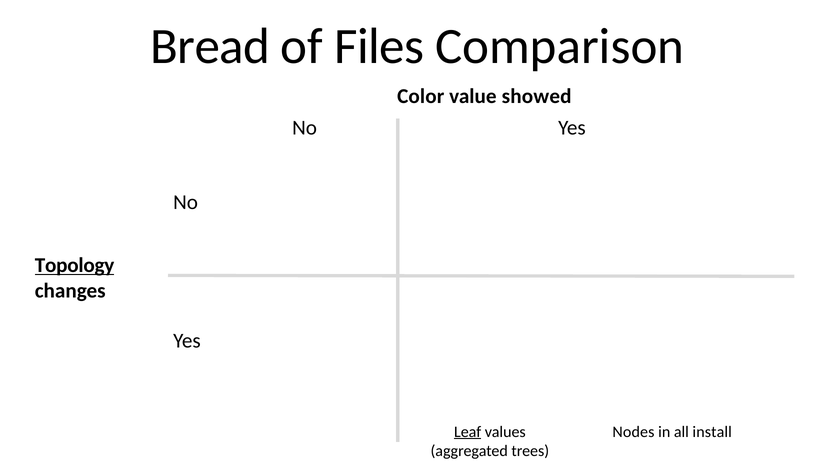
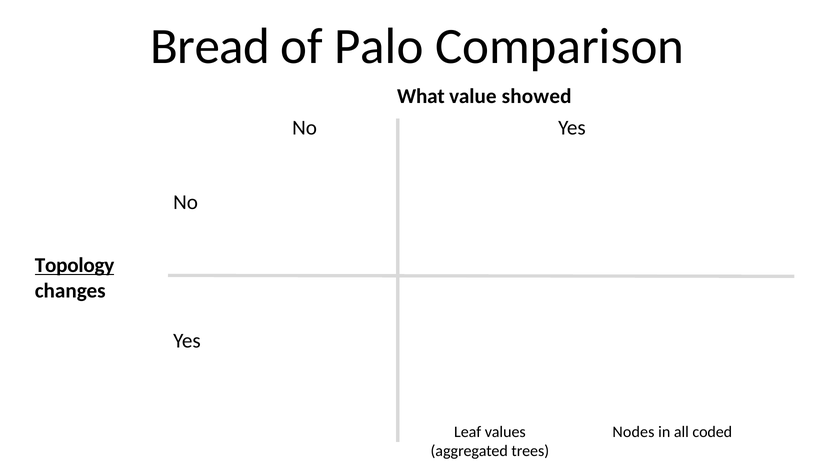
Files: Files -> Palo
Color: Color -> What
Leaf underline: present -> none
install: install -> coded
